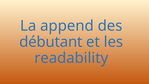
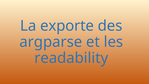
append: append -> exporte
débutant: débutant -> argparse
